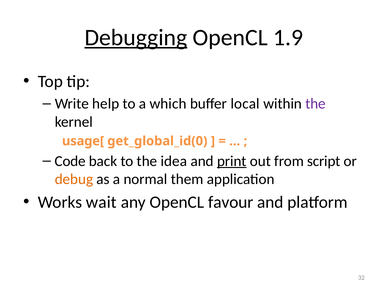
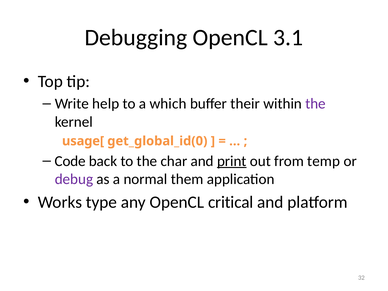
Debugging underline: present -> none
1.9: 1.9 -> 3.1
local: local -> their
idea: idea -> char
script: script -> temp
debug colour: orange -> purple
wait: wait -> type
favour: favour -> critical
